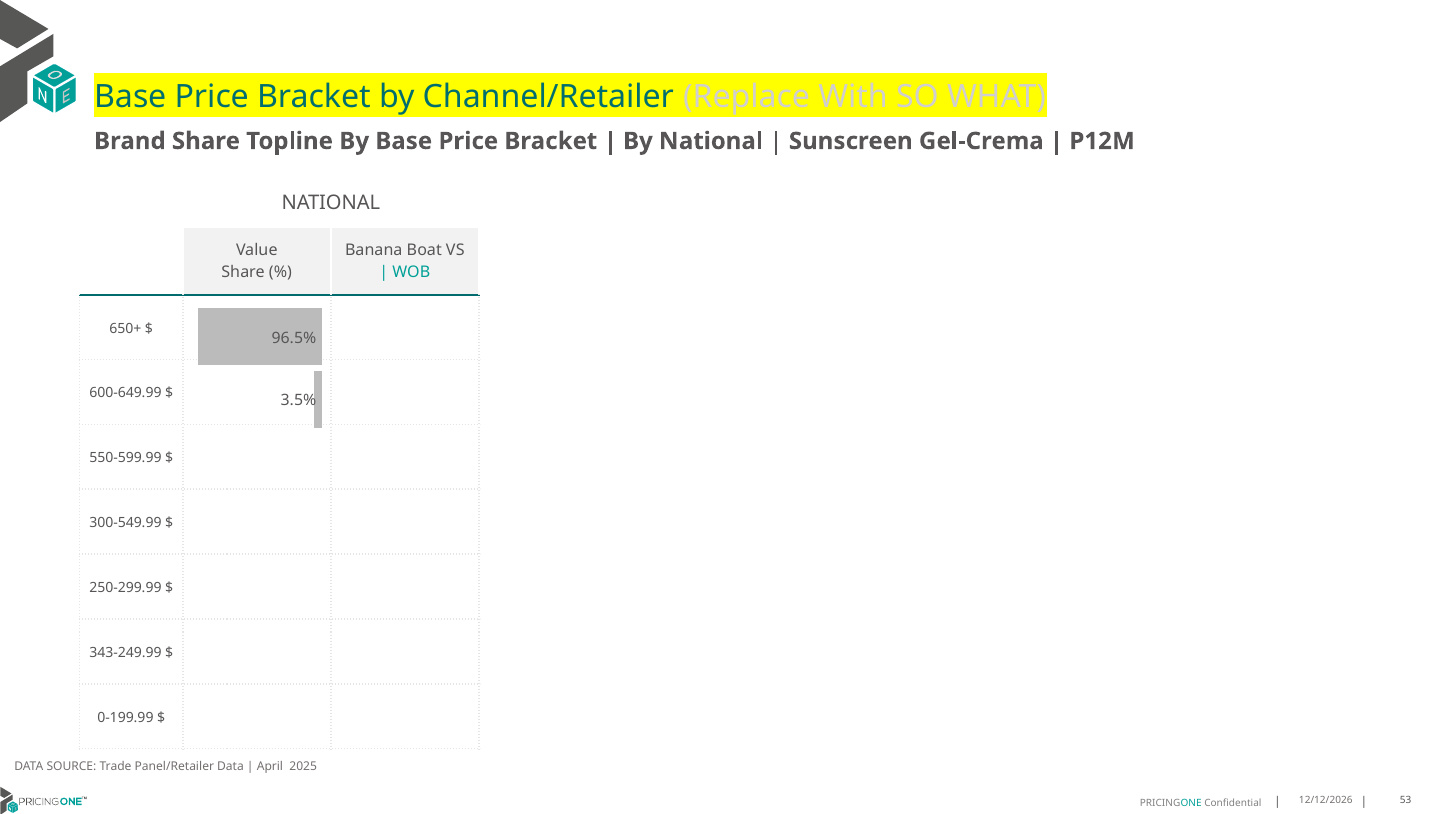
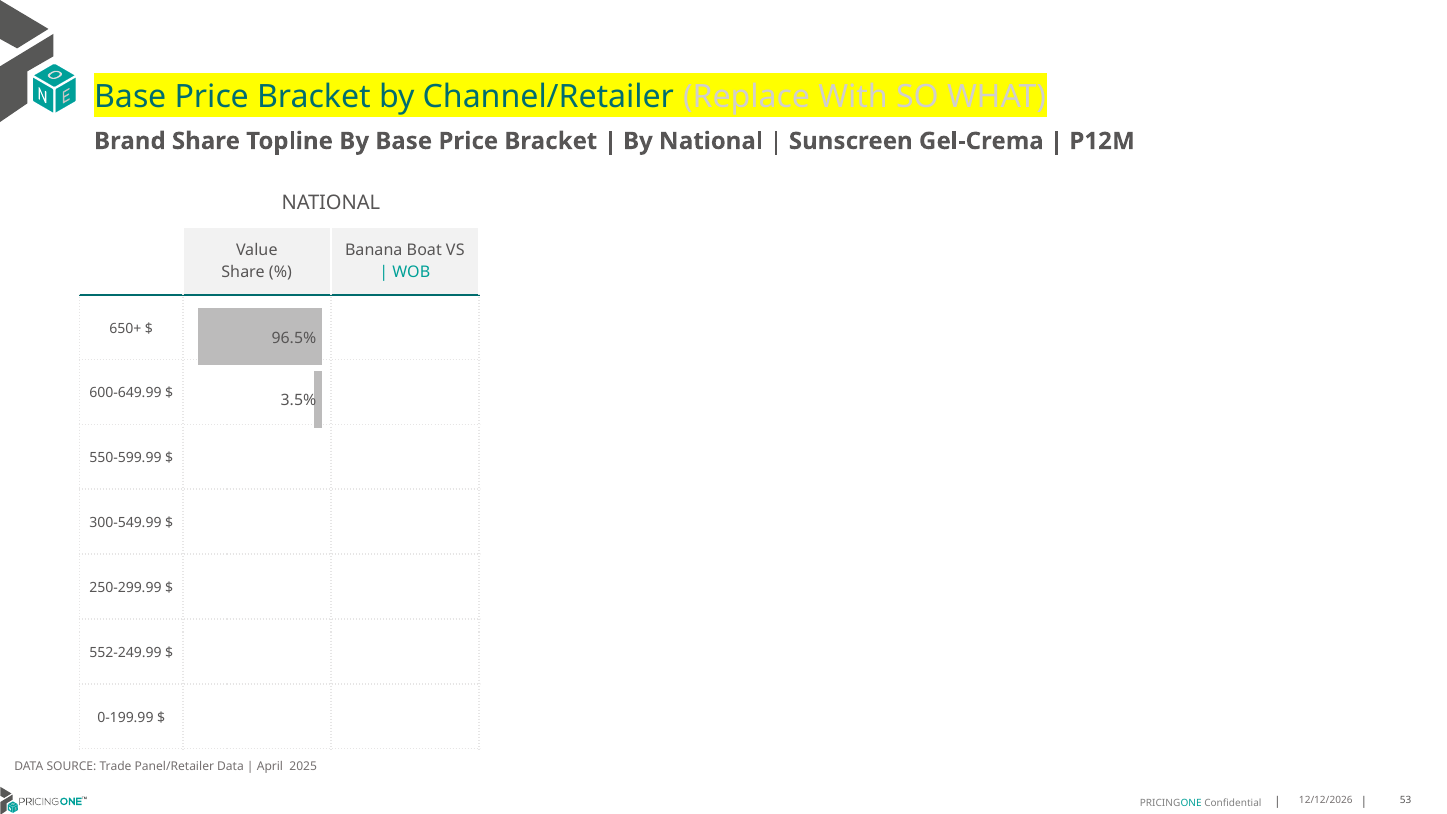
343-249.99: 343-249.99 -> 552-249.99
